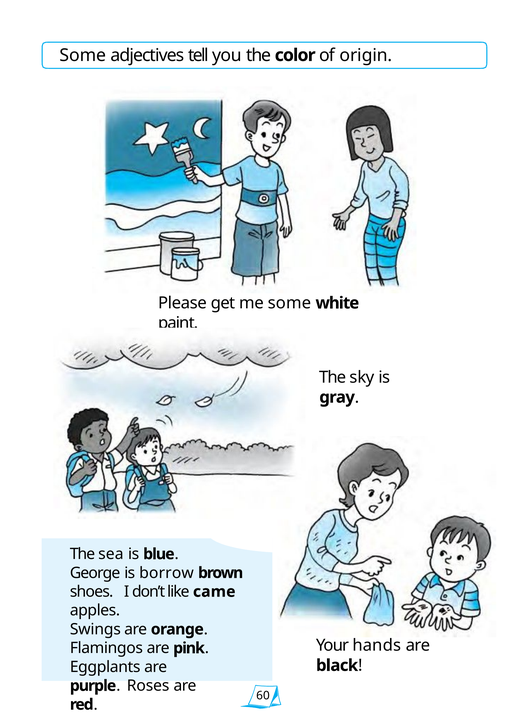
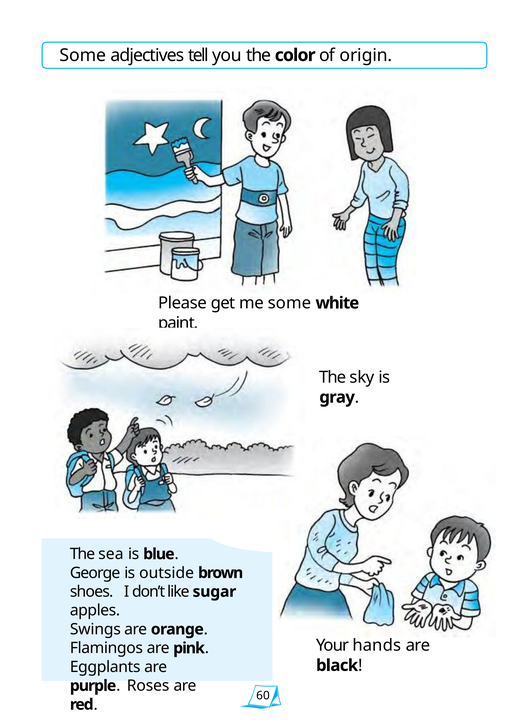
borrow: borrow -> outside
came: came -> sugar
